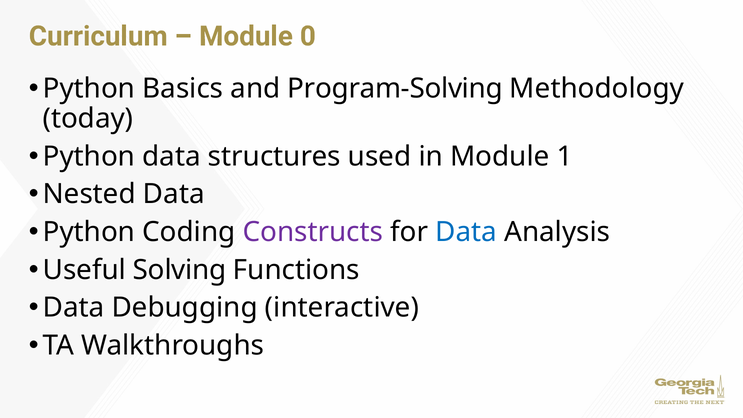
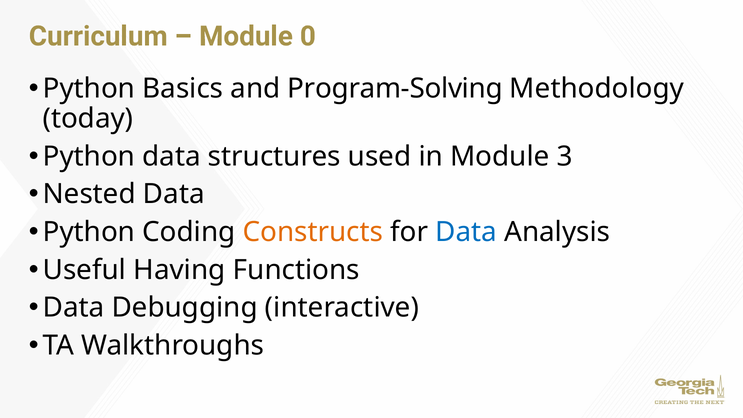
1: 1 -> 3
Constructs colour: purple -> orange
Solving: Solving -> Having
